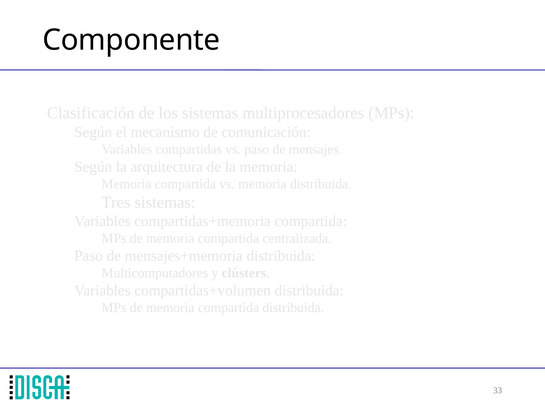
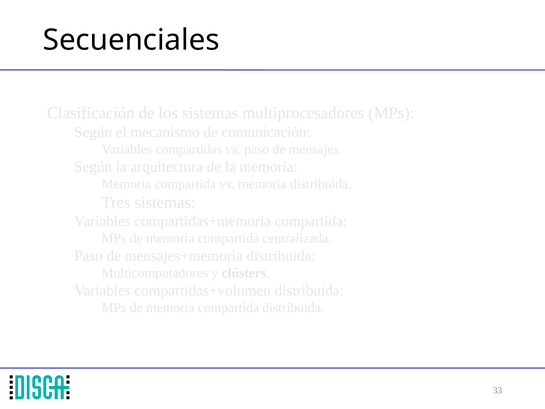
Componente: Componente -> Secuenciales
